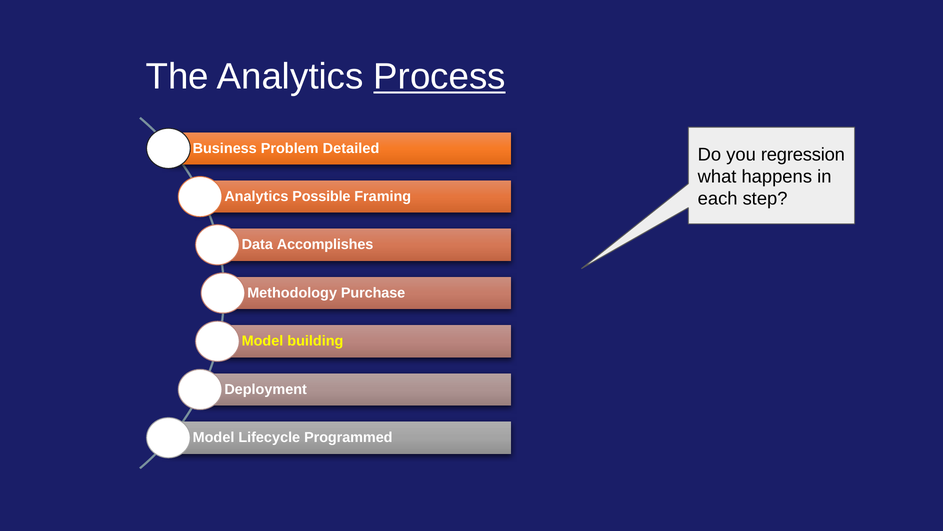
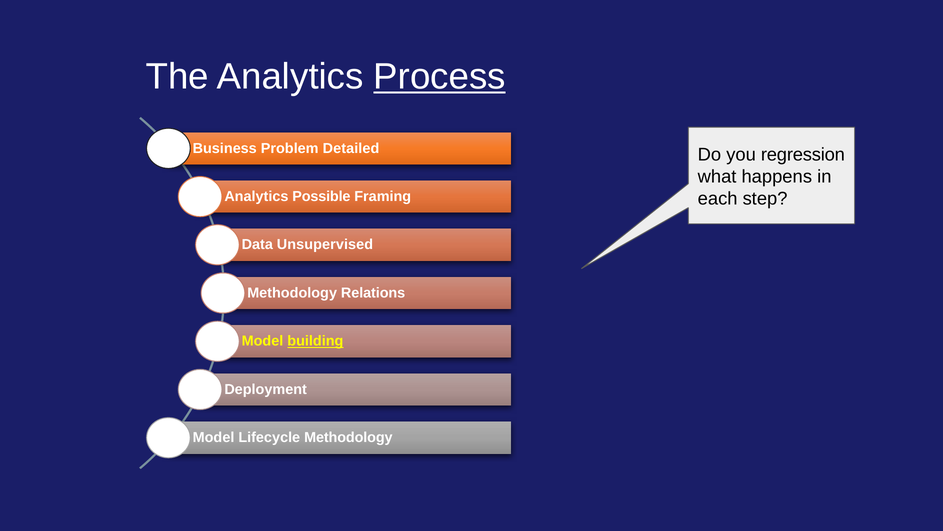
Accomplishes: Accomplishes -> Unsupervised
Purchase: Purchase -> Relations
building underline: none -> present
Lifecycle Programmed: Programmed -> Methodology
